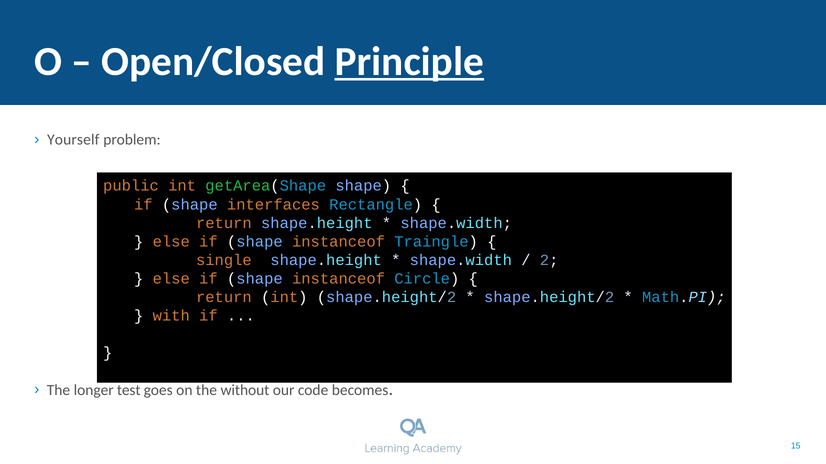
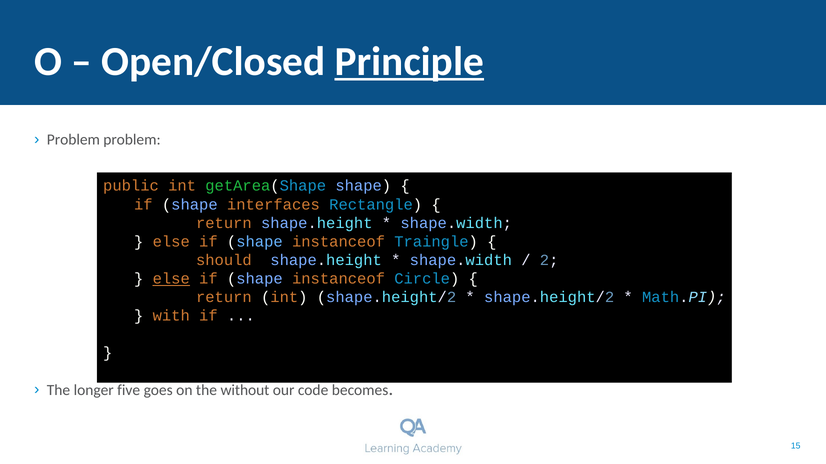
Yourself at (73, 140): Yourself -> Problem
single: single -> should
else at (171, 279) underline: none -> present
test: test -> five
